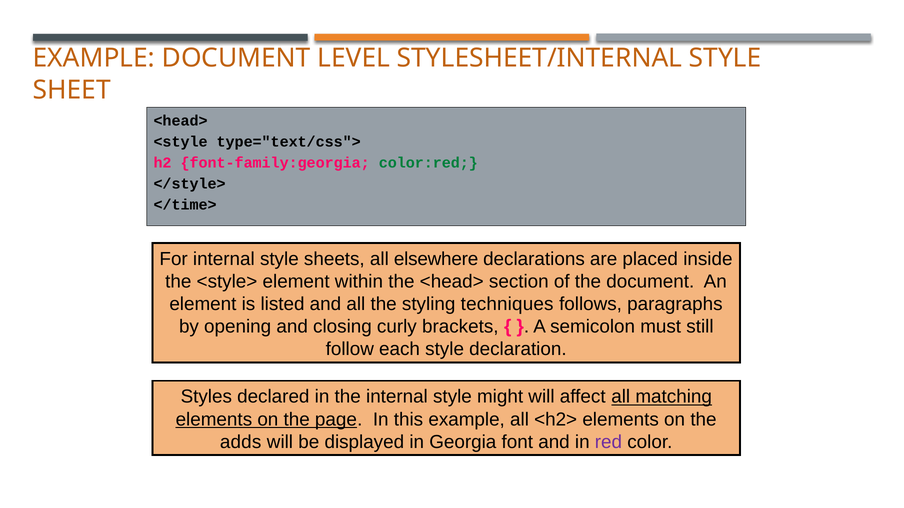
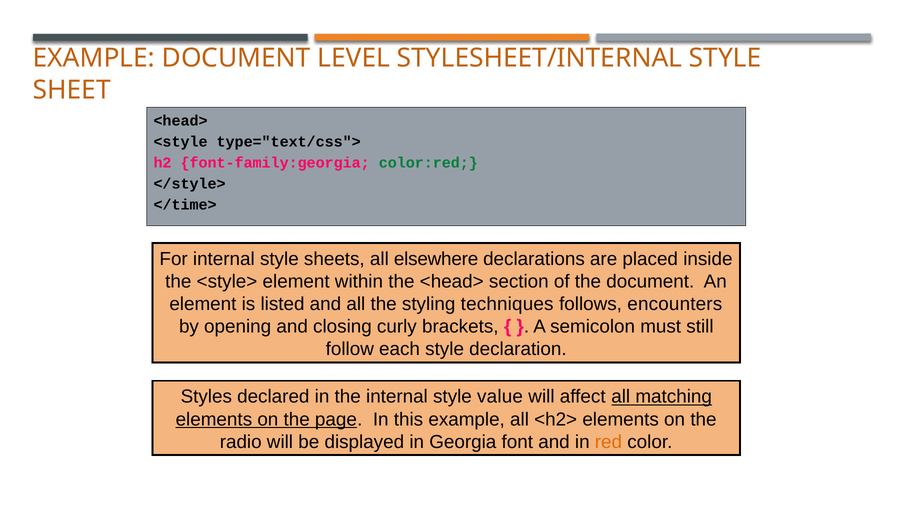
paragraphs: paragraphs -> encounters
might: might -> value
adds: adds -> radio
red colour: purple -> orange
